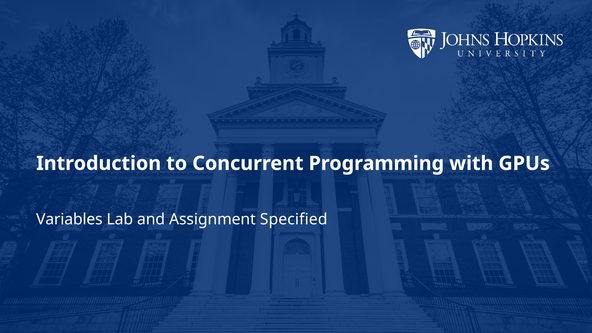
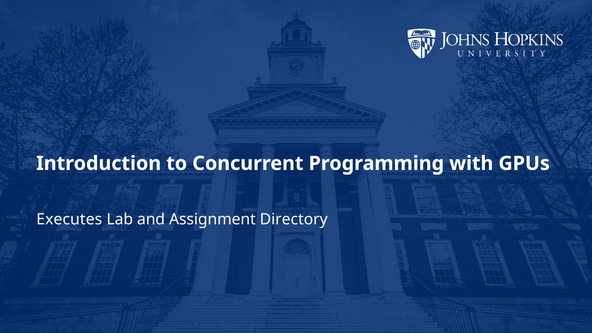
Variables: Variables -> Executes
Specified: Specified -> Directory
